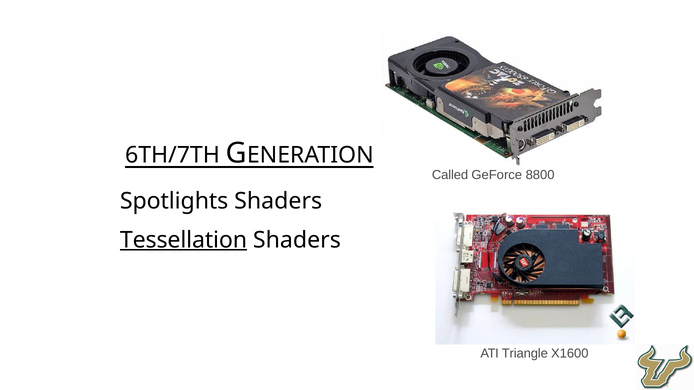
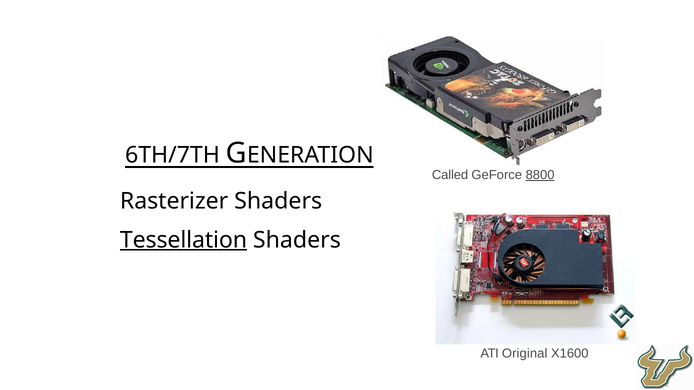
8800 underline: none -> present
Spotlights: Spotlights -> Rasterizer
Triangle: Triangle -> Original
